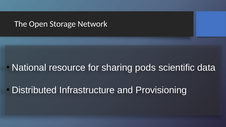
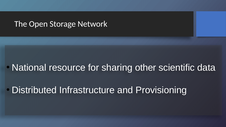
pods: pods -> other
